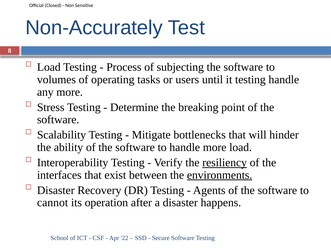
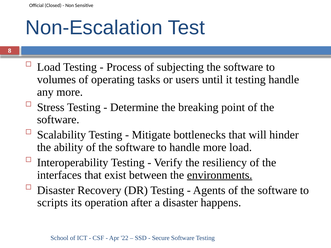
Non-Accurately: Non-Accurately -> Non-Escalation
resiliency underline: present -> none
cannot: cannot -> scripts
